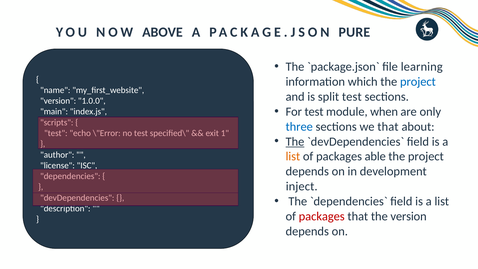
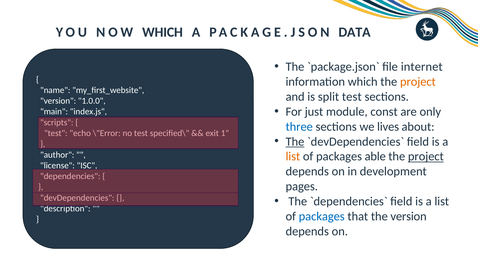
NOW ABOVE: ABOVE -> WHICH
PURE: PURE -> DATA
learning: learning -> internet
project at (418, 82) colour: blue -> orange
For test: test -> just
when: when -> const
we that: that -> lives
project at (426, 156) underline: none -> present
inject: inject -> pages
packages at (322, 216) colour: red -> blue
